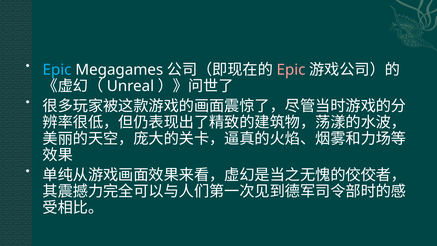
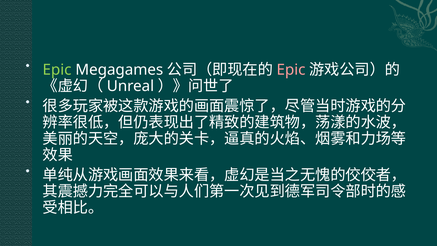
Epic at (57, 70) colour: light blue -> light green
